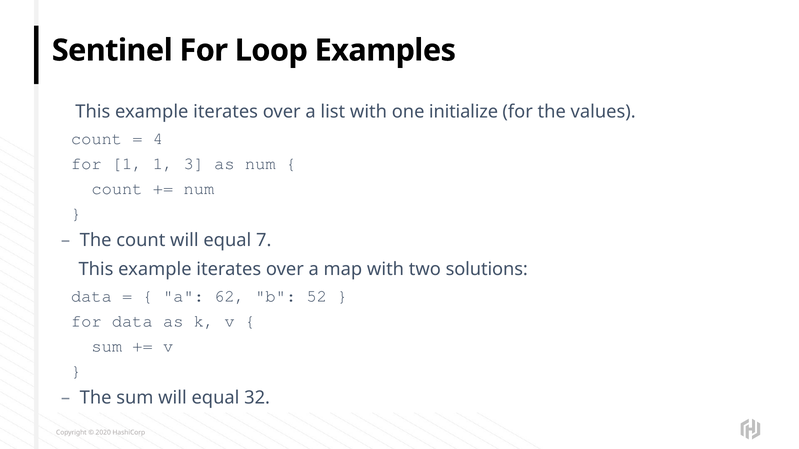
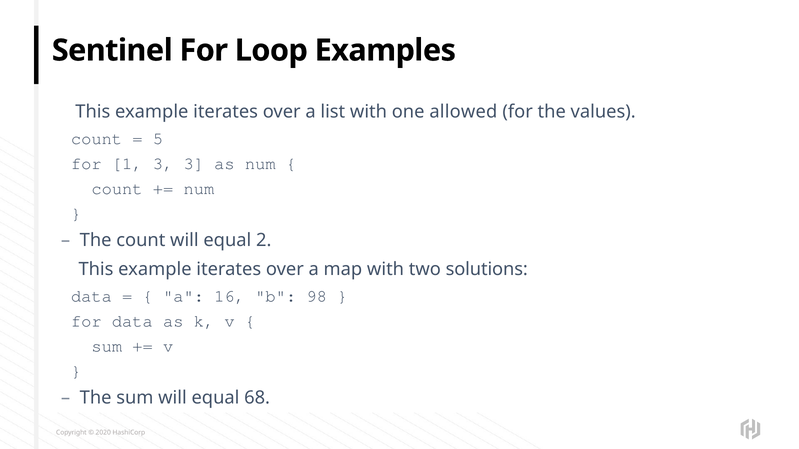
initialize: initialize -> allowed
4: 4 -> 5
1 1: 1 -> 3
7: 7 -> 2
62: 62 -> 16
52: 52 -> 98
32: 32 -> 68
